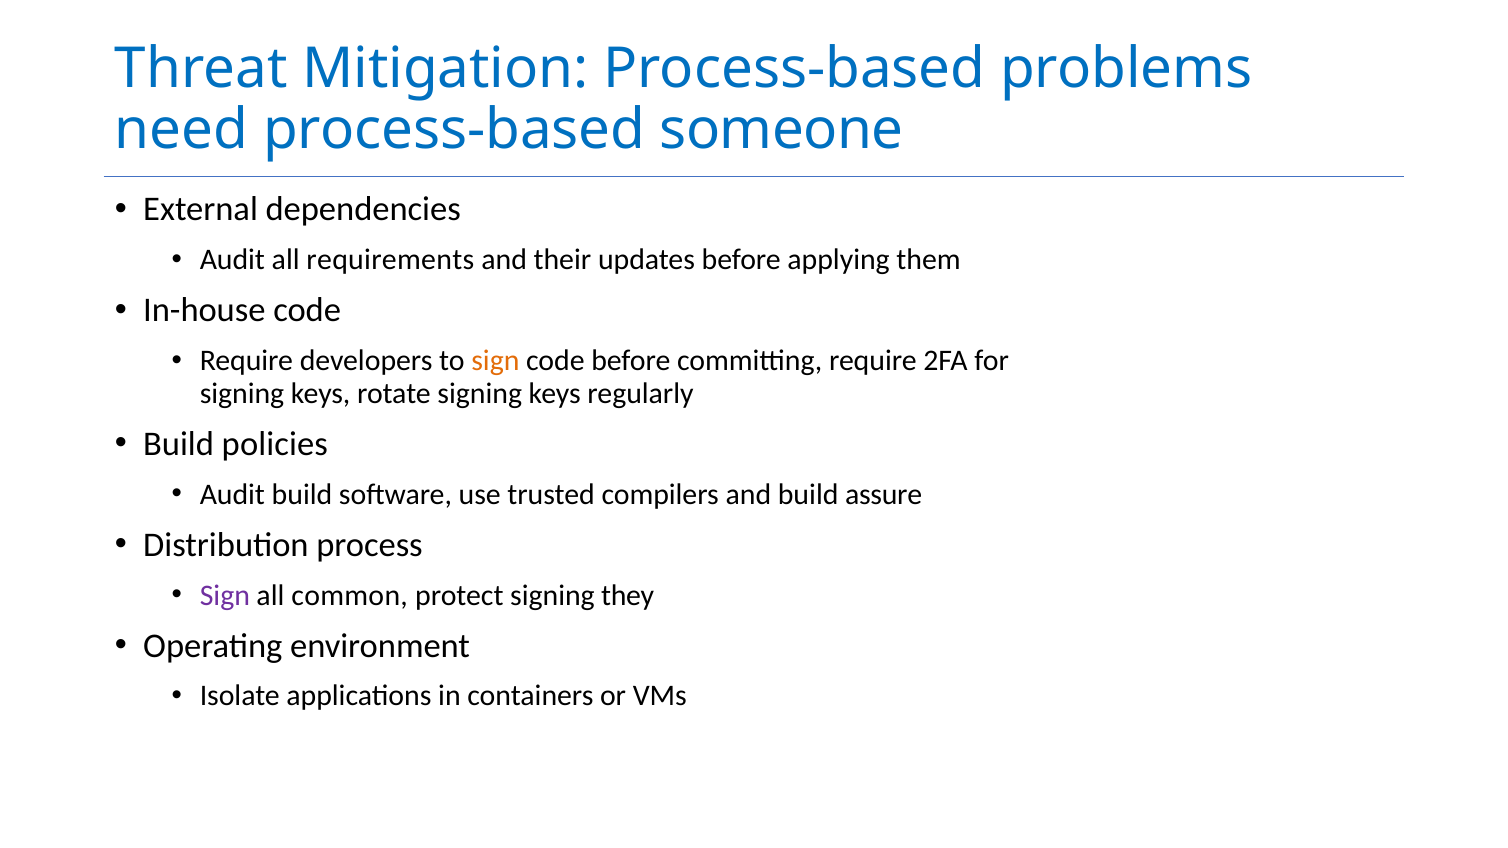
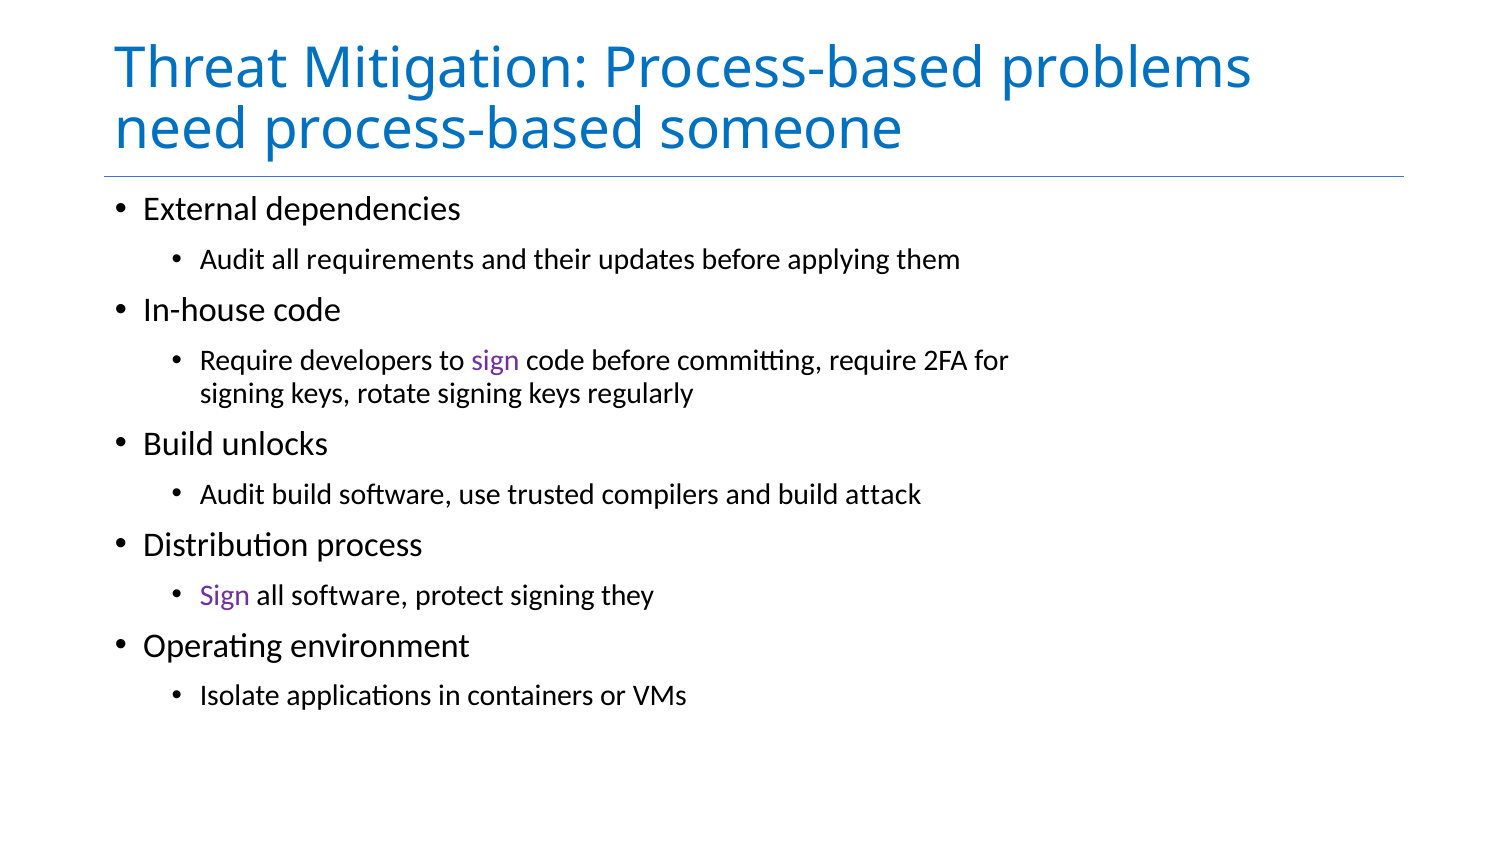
sign at (495, 361) colour: orange -> purple
policies: policies -> unlocks
assure: assure -> attack
all common: common -> software
